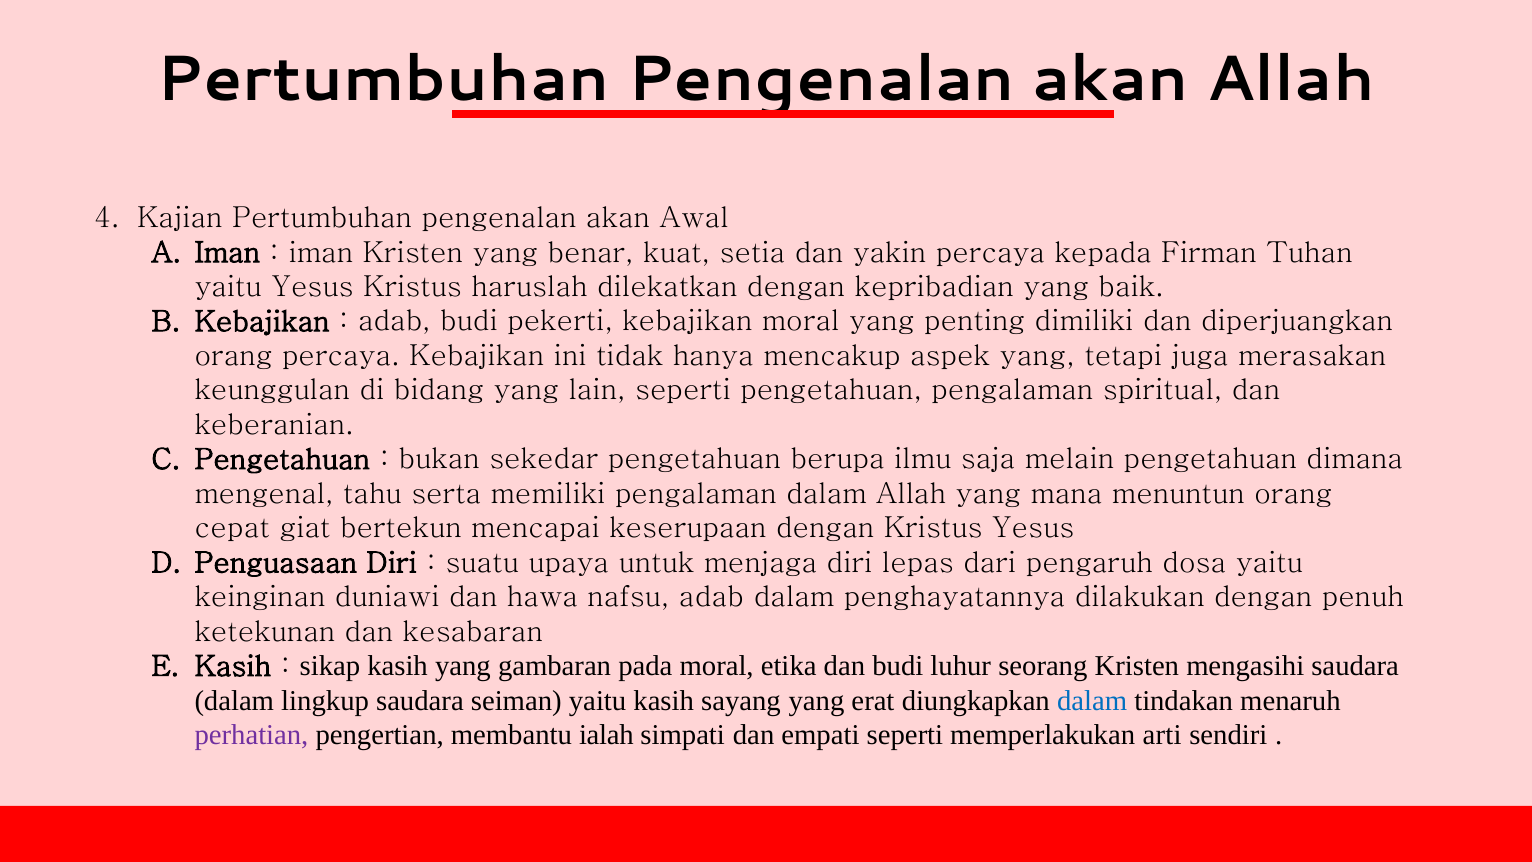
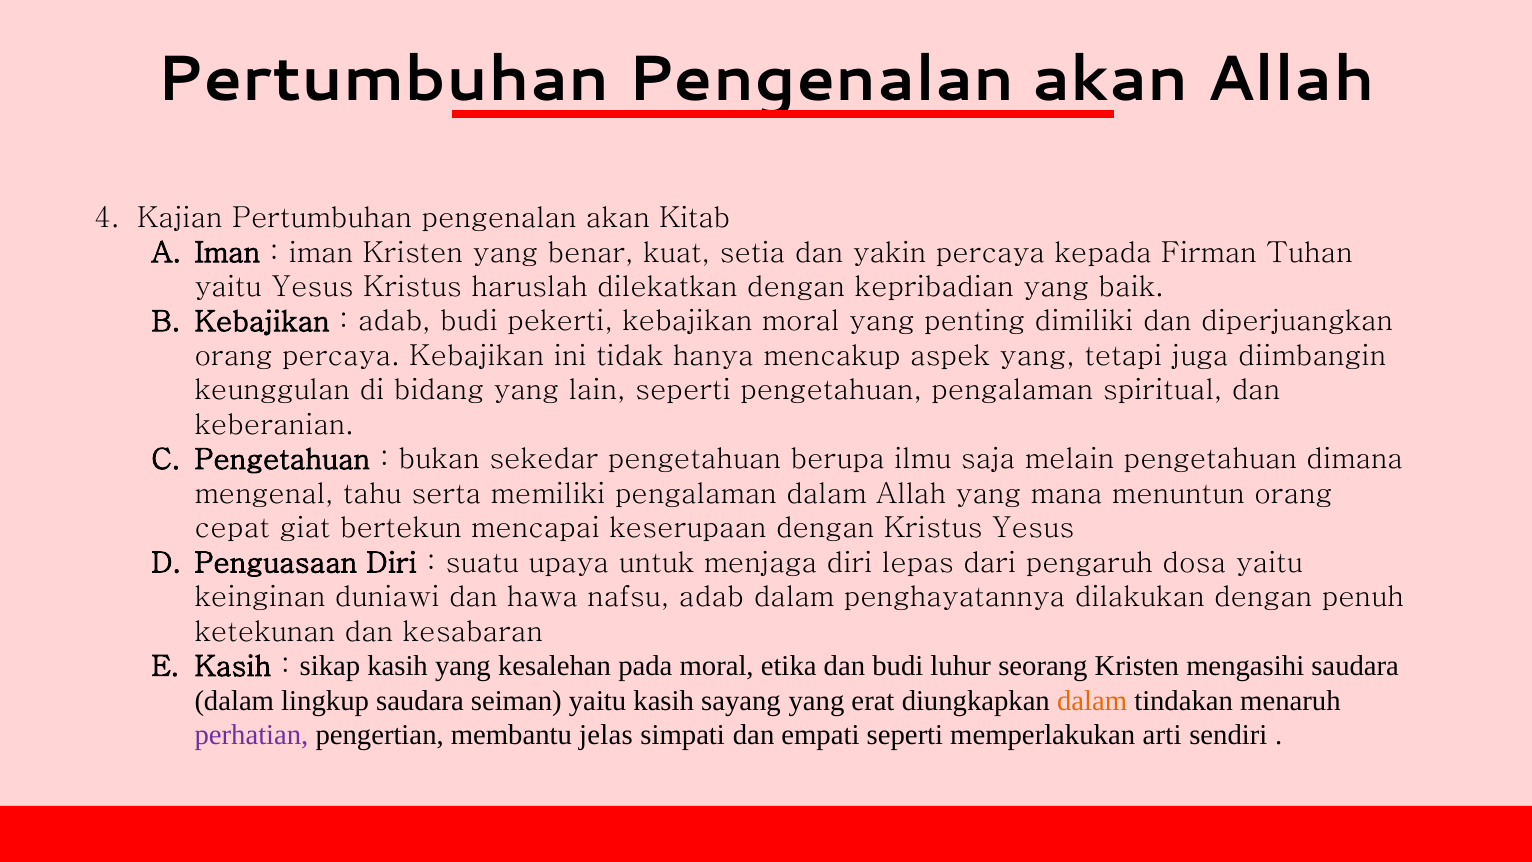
Awal: Awal -> Kitab
merasakan: merasakan -> diimbangin
gambaran: gambaran -> kesalehan
dalam at (1092, 701) colour: blue -> orange
ialah: ialah -> jelas
